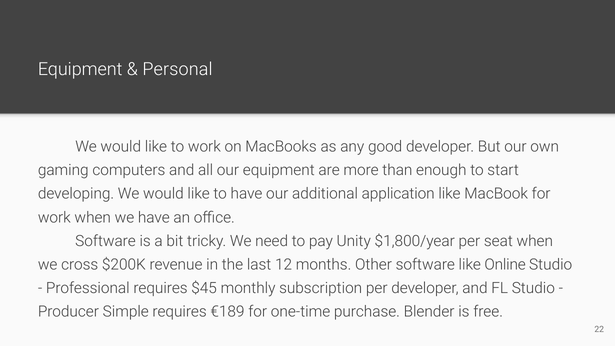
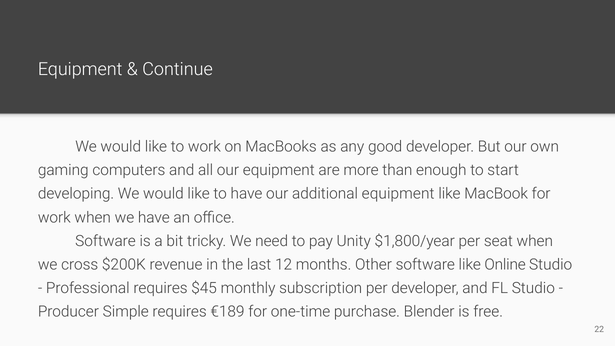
Personal: Personal -> Continue
additional application: application -> equipment
